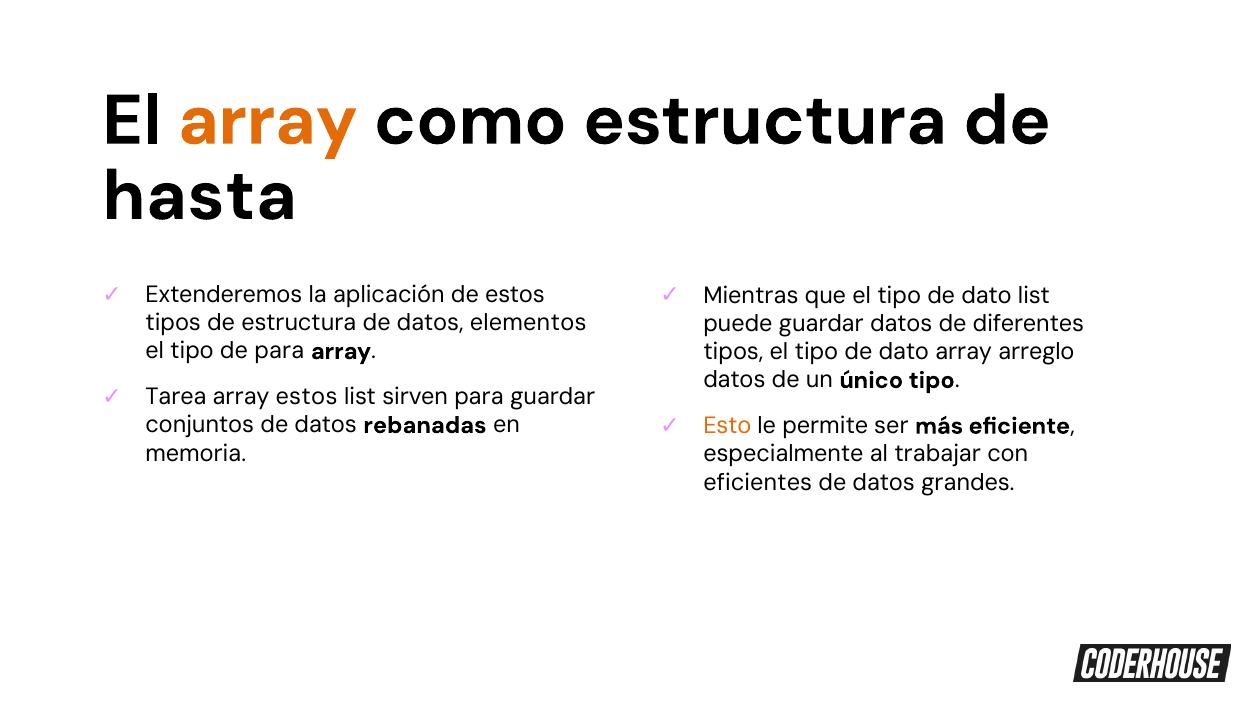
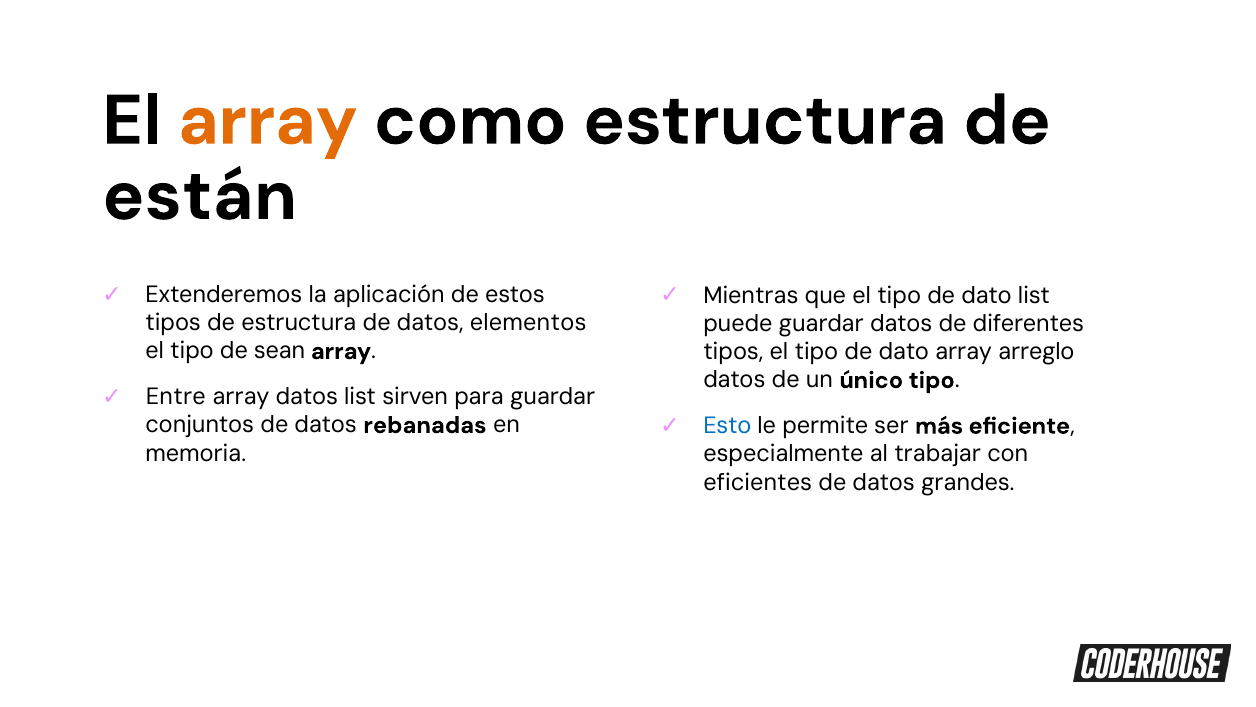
hasta: hasta -> están
de para: para -> sean
Tarea: Tarea -> Entre
array estos: estos -> datos
Esto colour: orange -> blue
